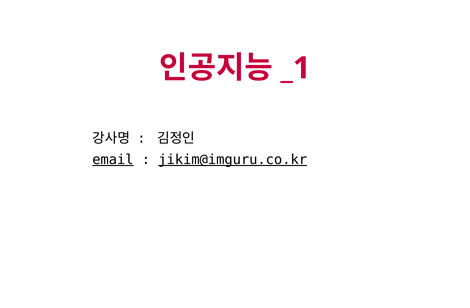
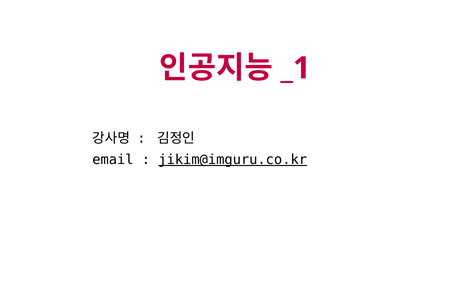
email underline: present -> none
